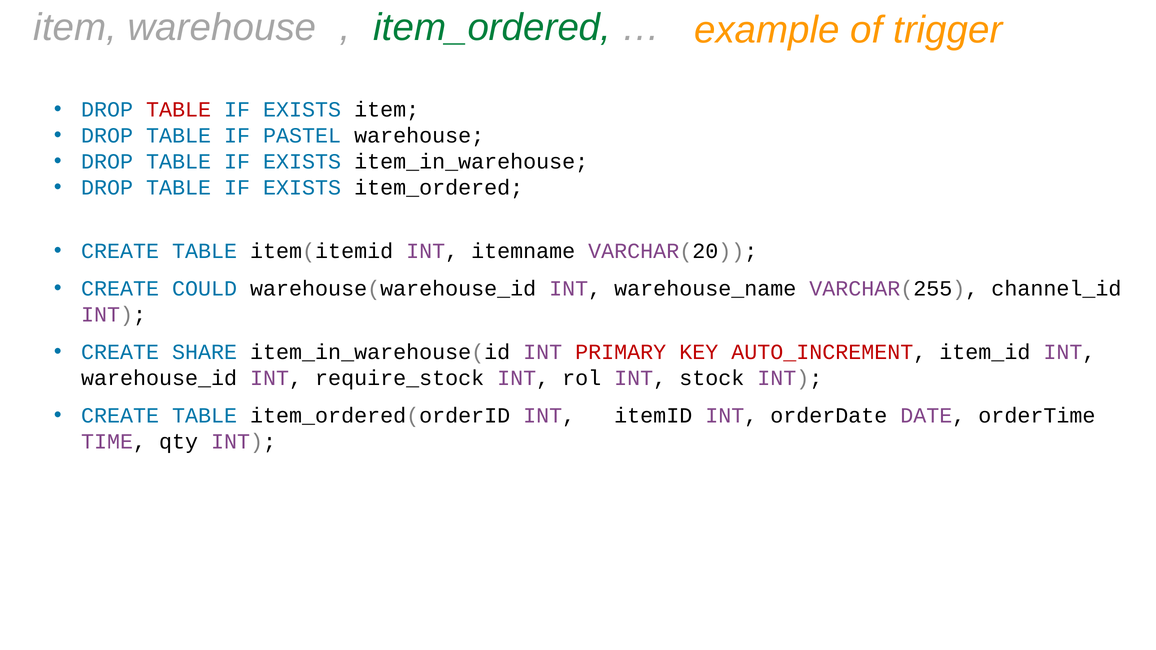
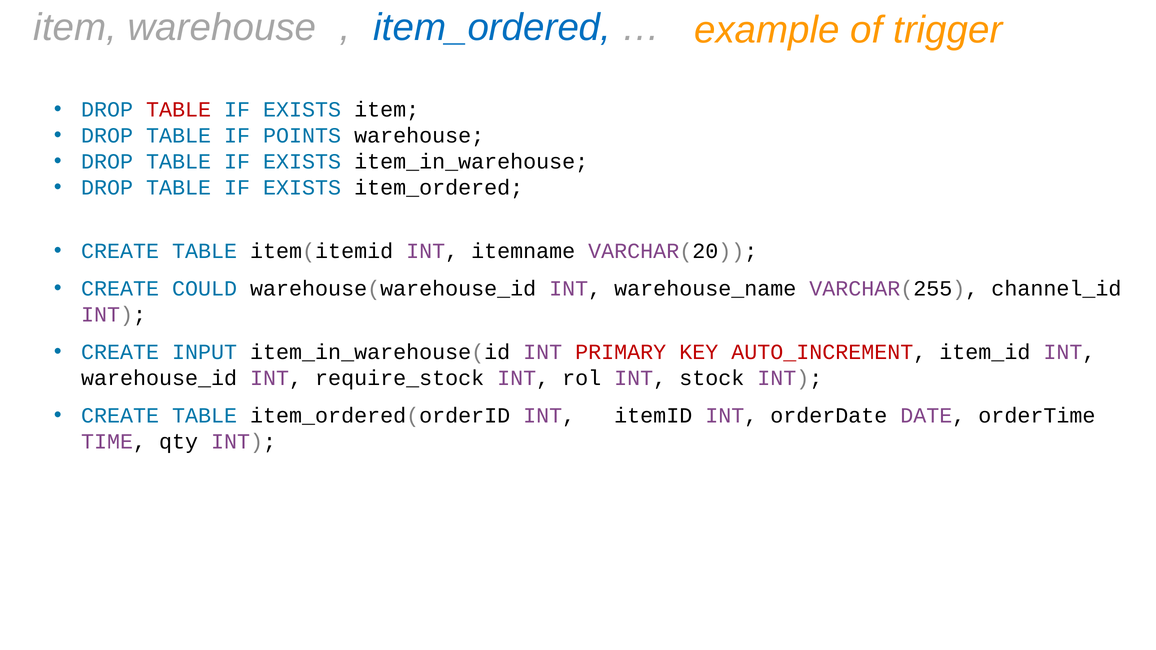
item_ordered at (492, 27) colour: green -> blue
PASTEL: PASTEL -> POINTS
SHARE: SHARE -> INPUT
